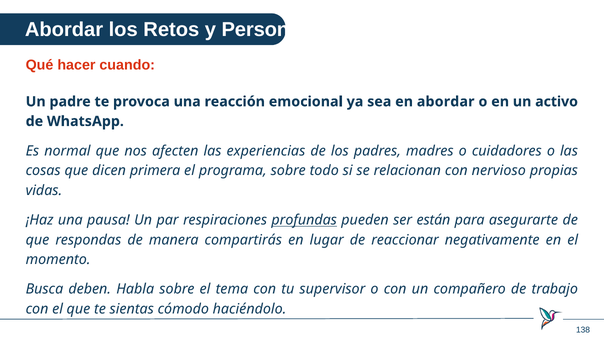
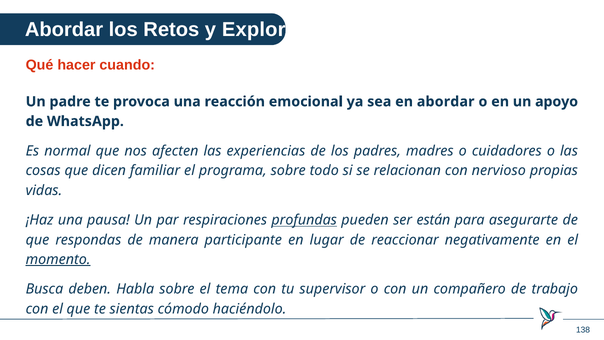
Personal: Personal -> Explorar
activo: activo -> apoyo
primera: primera -> familiar
compartirás: compartirás -> participante
momento underline: none -> present
